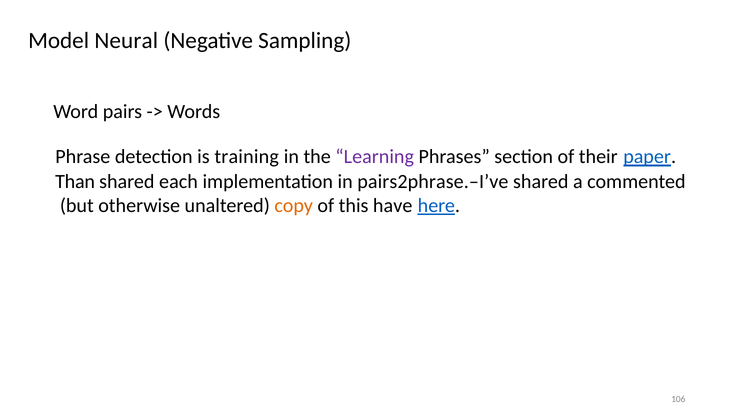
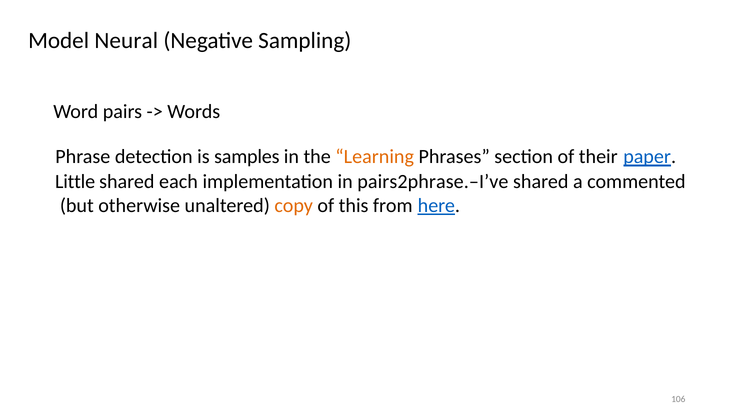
training: training -> samples
Learning colour: purple -> orange
Than: Than -> Little
have: have -> from
